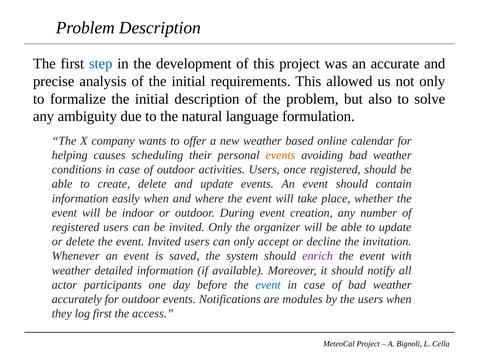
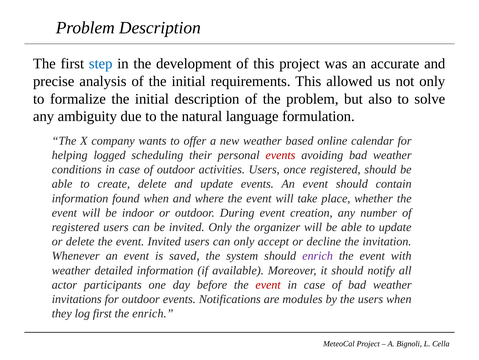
causes: causes -> logged
events at (280, 155) colour: orange -> red
easily: easily -> found
event at (268, 284) colour: blue -> red
accurately: accurately -> invitations
the access: access -> enrich
